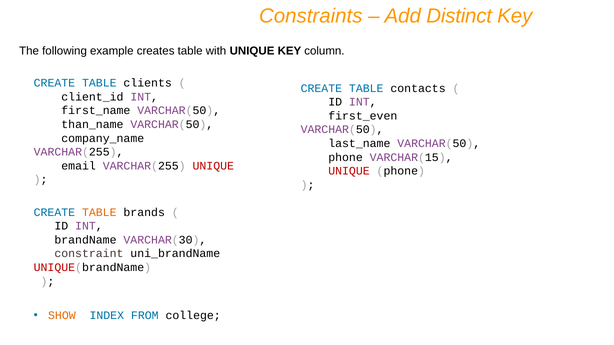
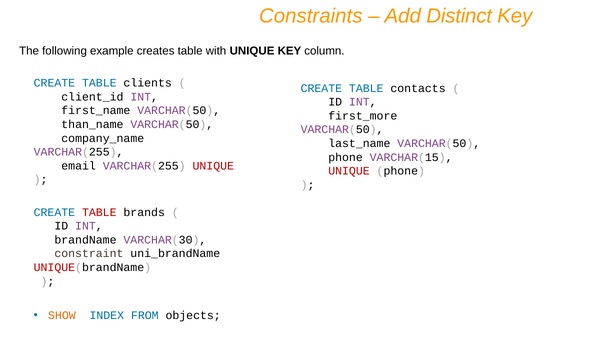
first_even: first_even -> first_more
TABLE at (99, 212) colour: orange -> red
college: college -> objects
